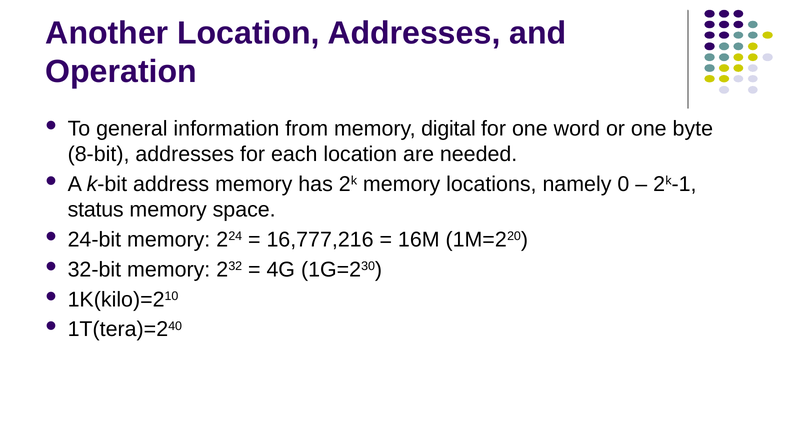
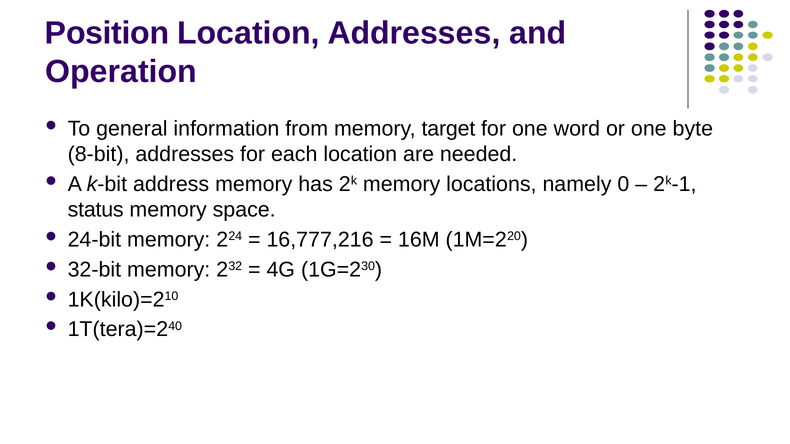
Another: Another -> Position
digital: digital -> target
